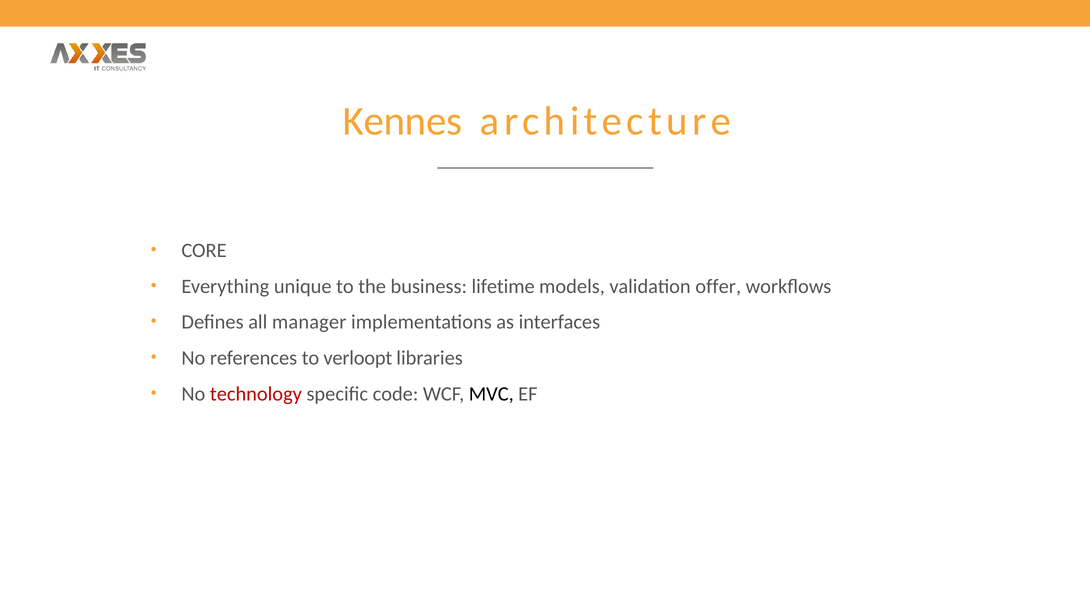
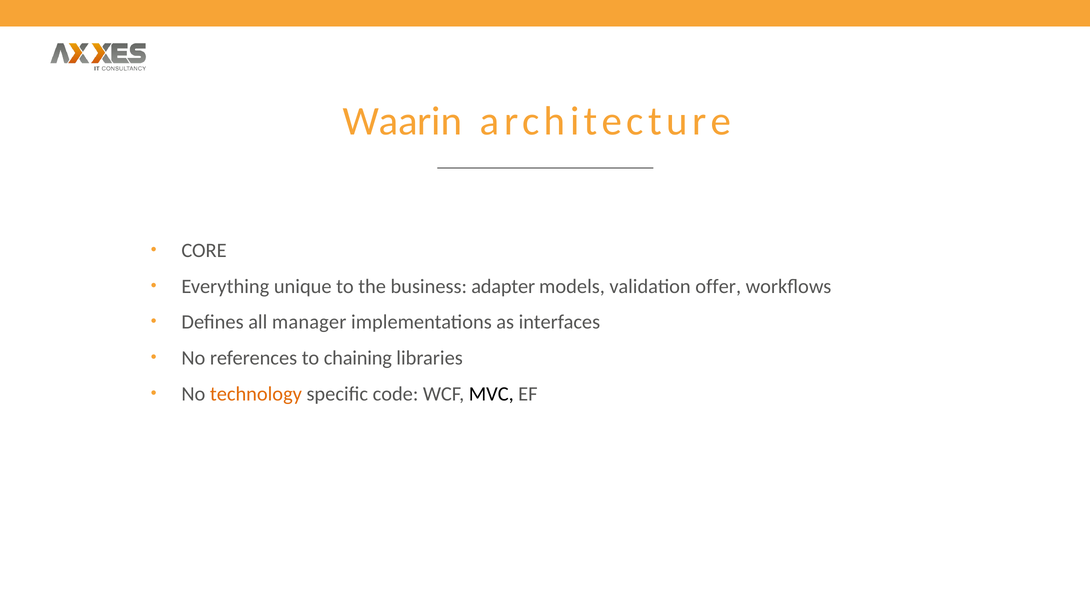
Kennes: Kennes -> Waarin
lifetime: lifetime -> adapter
verloopt: verloopt -> chaining
technology colour: red -> orange
